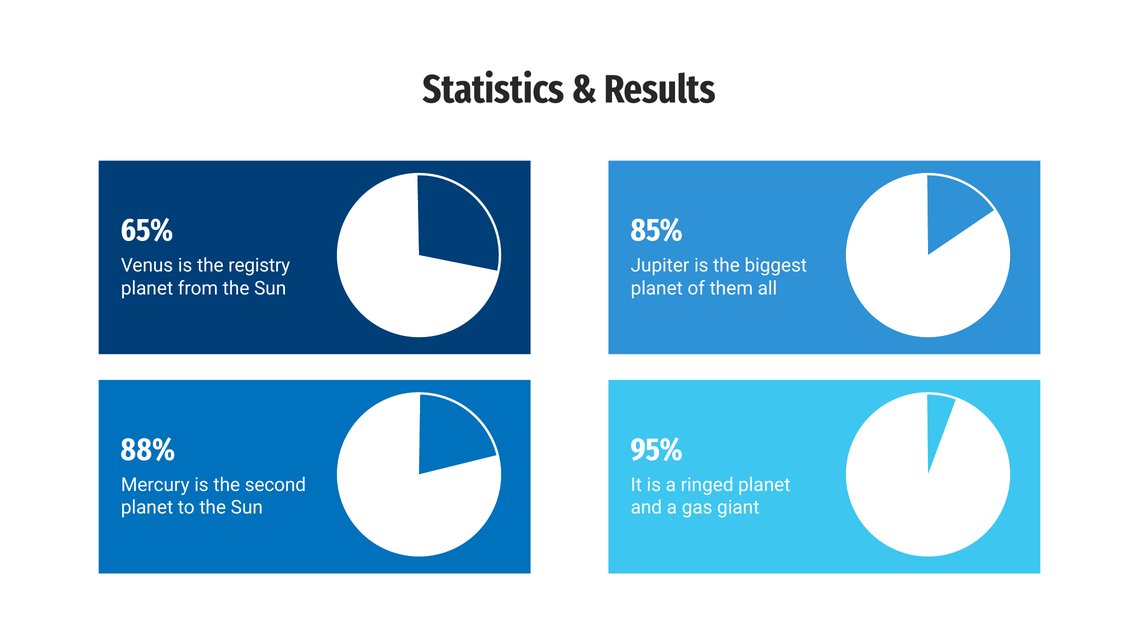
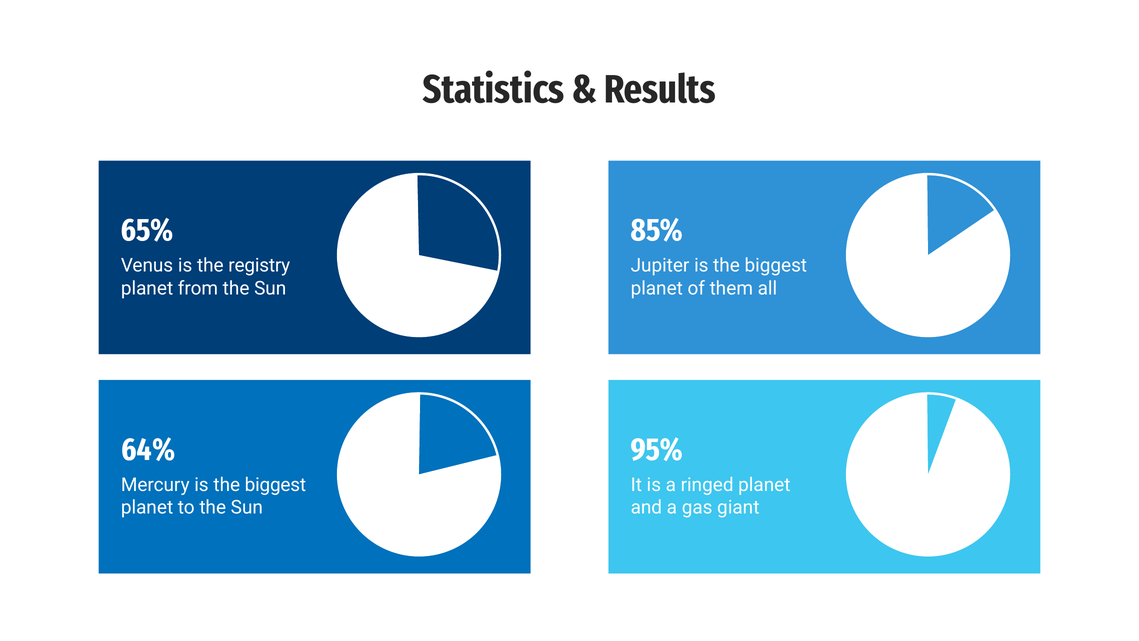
88%: 88% -> 64%
Mercury is the second: second -> biggest
